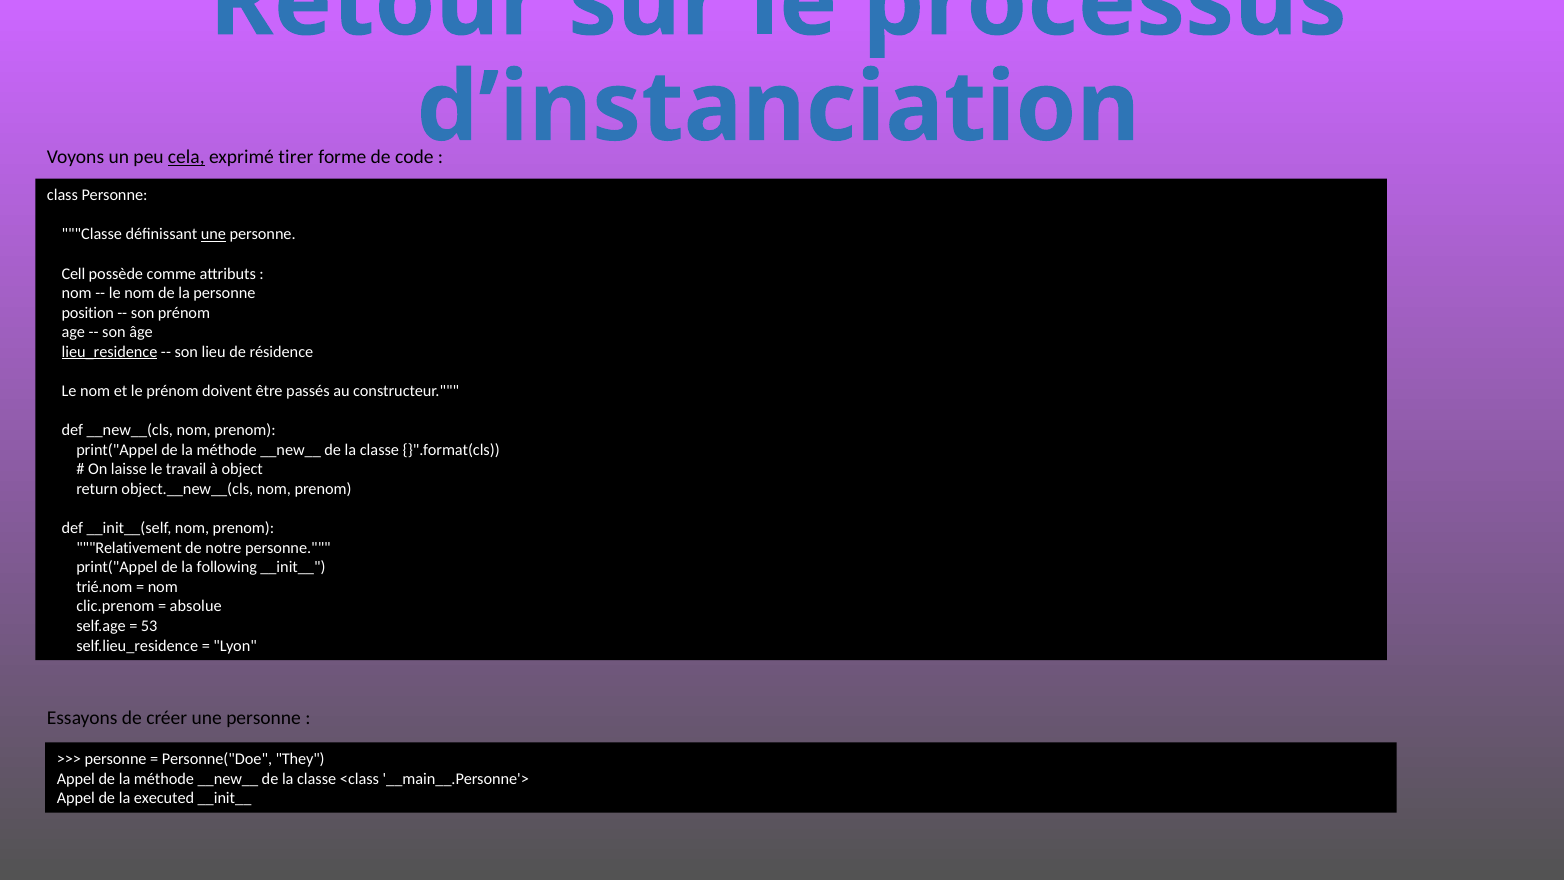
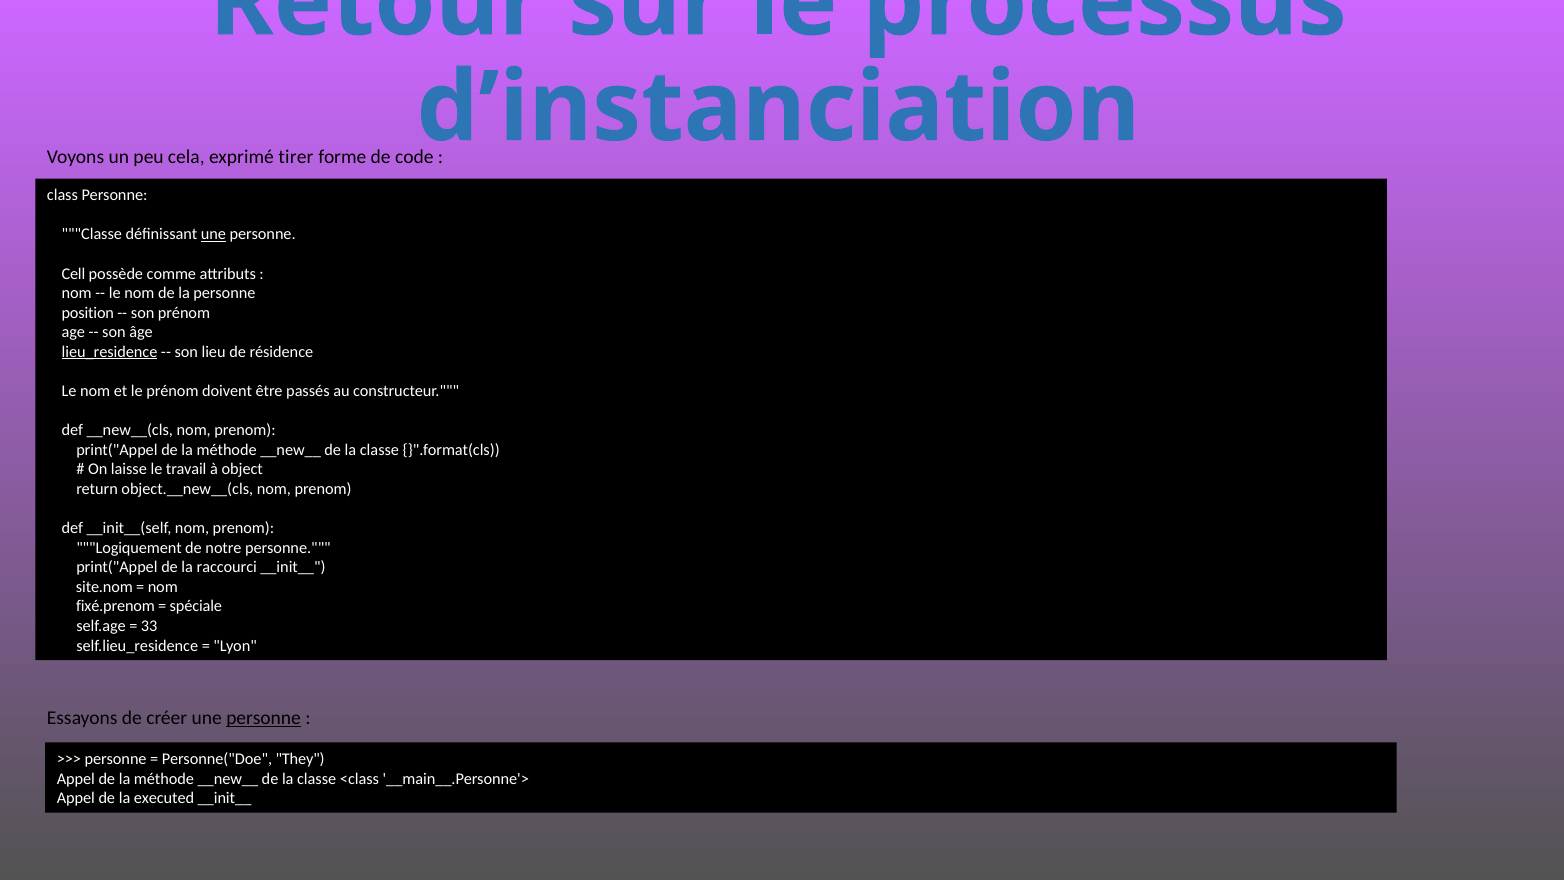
cela underline: present -> none
Relativement: Relativement -> Logiquement
following: following -> raccourci
trié.nom: trié.nom -> site.nom
clic.prenom: clic.prenom -> fixé.prenom
absolue: absolue -> spéciale
53: 53 -> 33
personne at (264, 718) underline: none -> present
